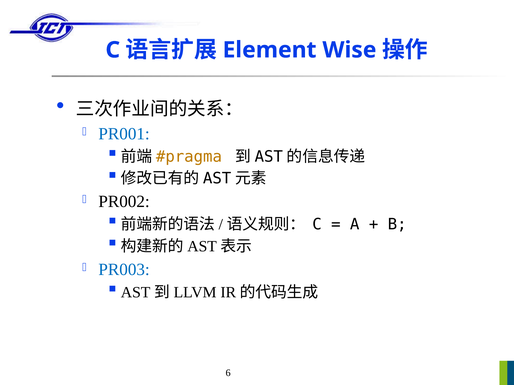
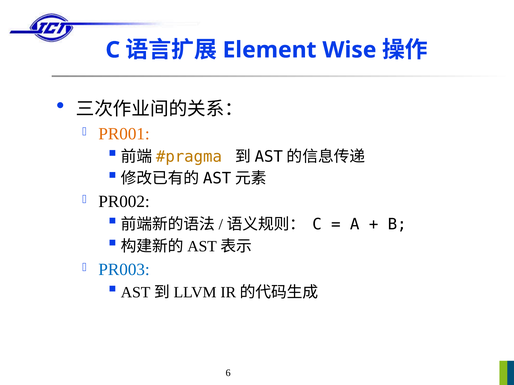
PR001 colour: blue -> orange
